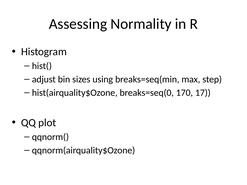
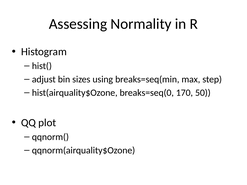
17: 17 -> 50
